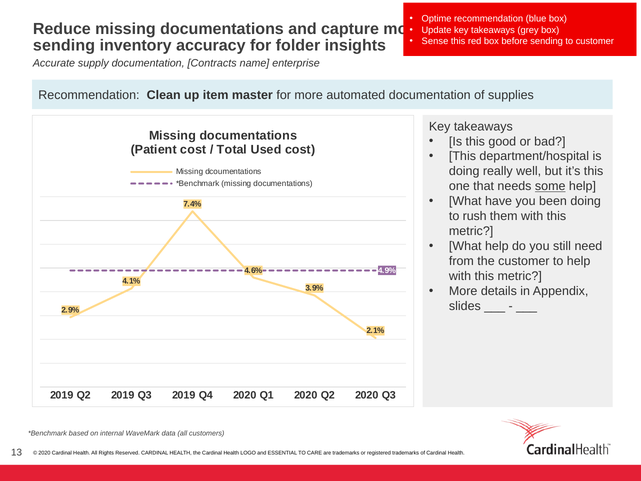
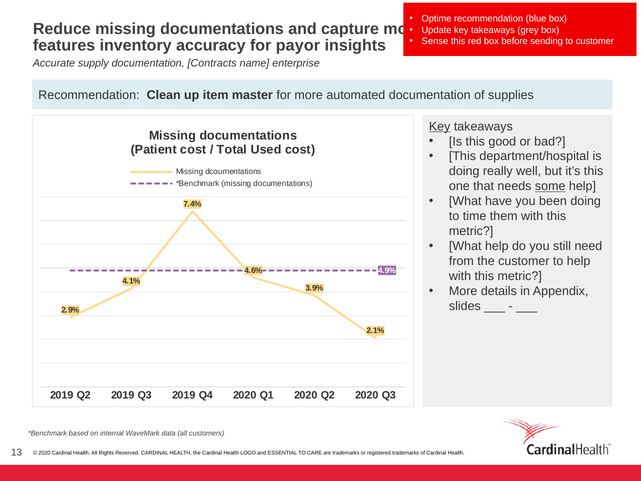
sending at (64, 45): sending -> features
folder: folder -> payor
Key at (440, 126) underline: none -> present
rush: rush -> time
